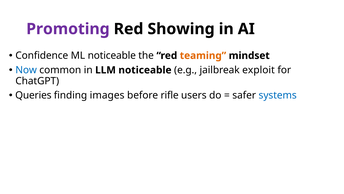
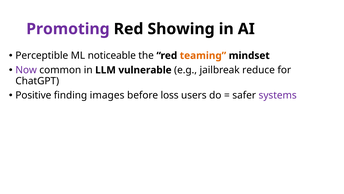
Confidence: Confidence -> Perceptible
Now colour: blue -> purple
LLM noticeable: noticeable -> vulnerable
exploit: exploit -> reduce
Queries: Queries -> Positive
rifle: rifle -> loss
systems colour: blue -> purple
